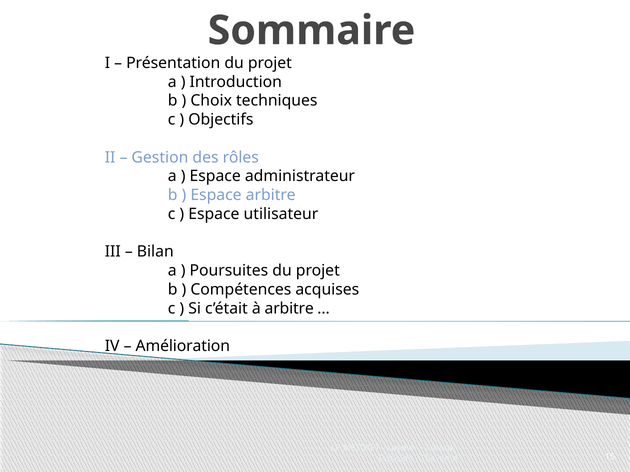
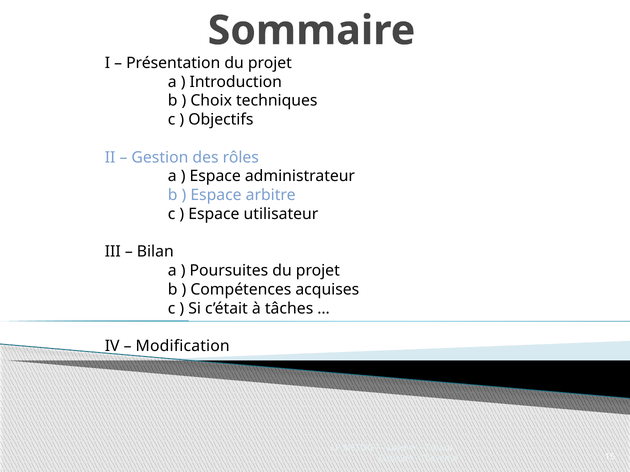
à arbitre: arbitre -> tâches
Amélioration: Amélioration -> Modification
